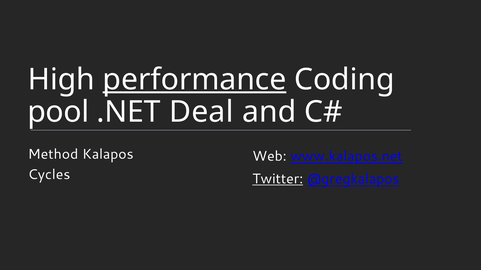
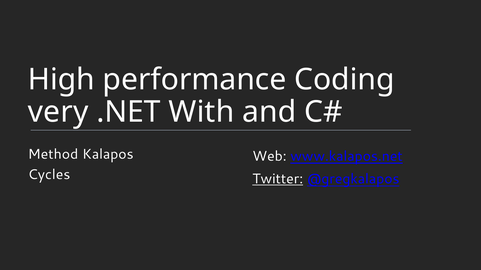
performance underline: present -> none
pool: pool -> very
Deal: Deal -> With
